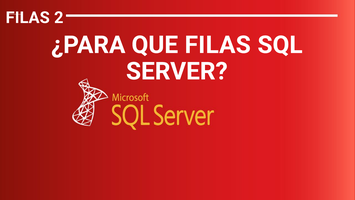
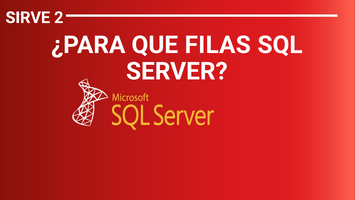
FILAS at (28, 18): FILAS -> SIRVE
